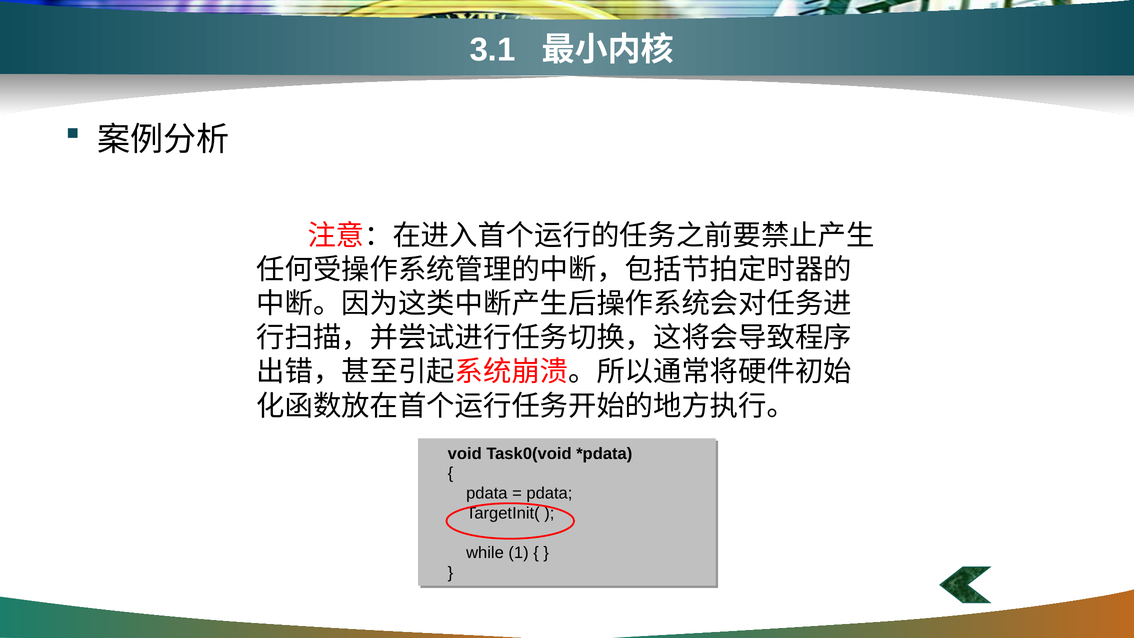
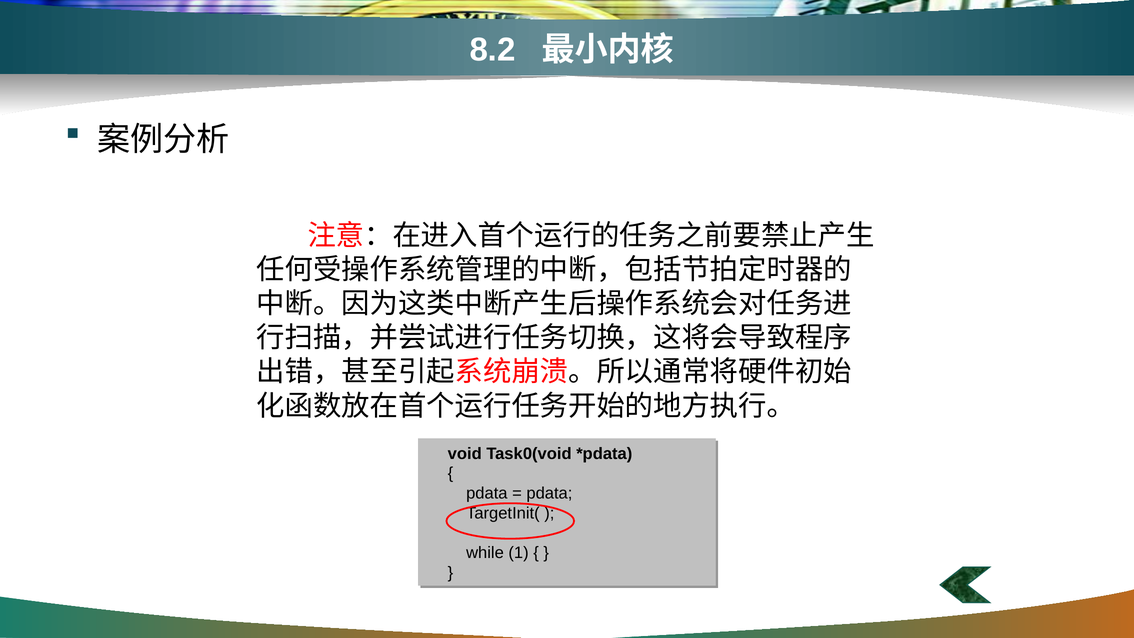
3.1: 3.1 -> 8.2
